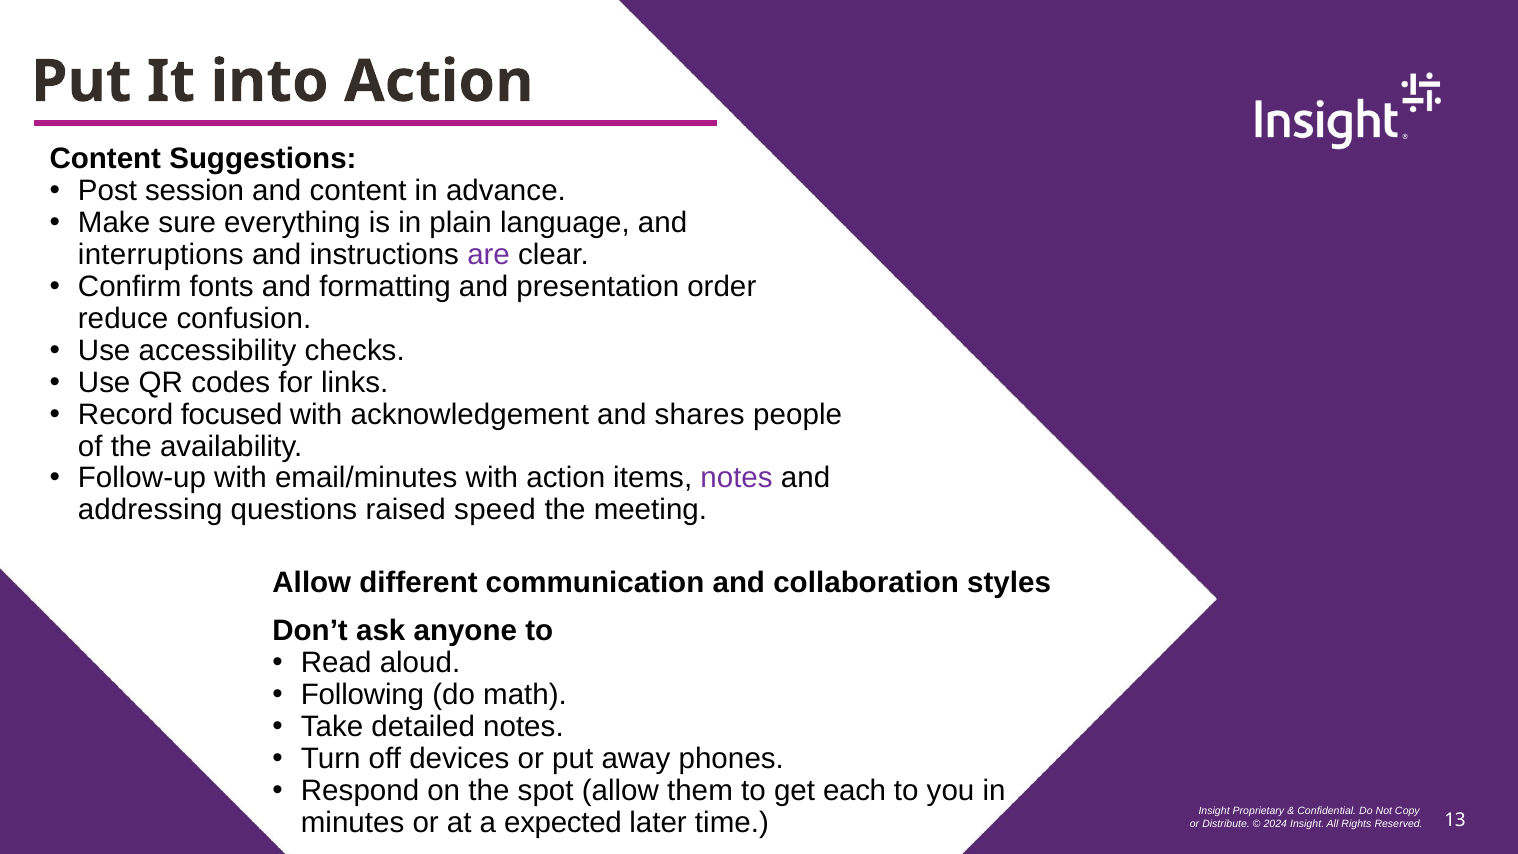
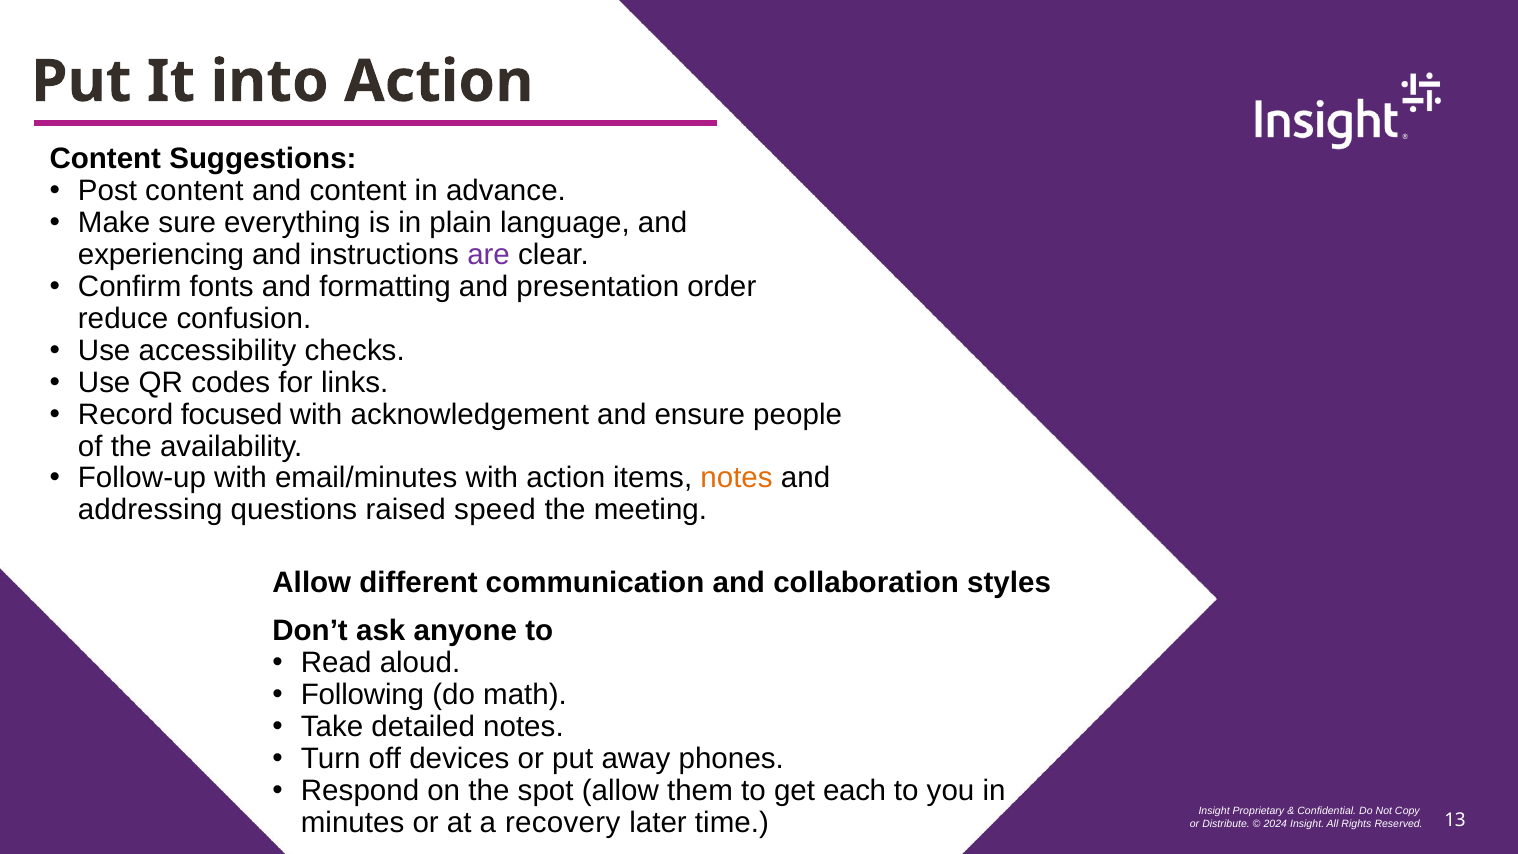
Post session: session -> content
interruptions: interruptions -> experiencing
shares: shares -> ensure
notes at (737, 478) colour: purple -> orange
expected: expected -> recovery
